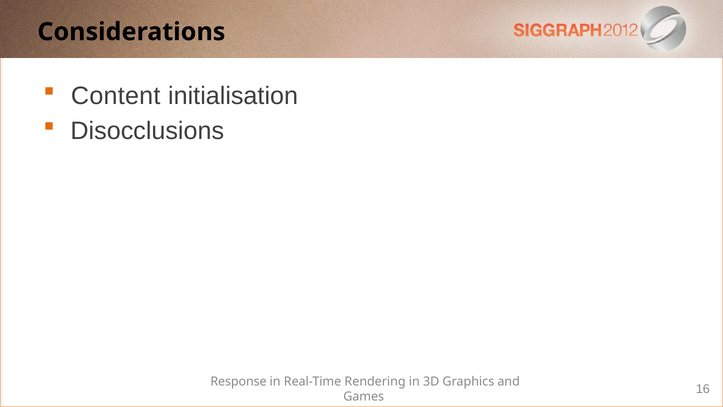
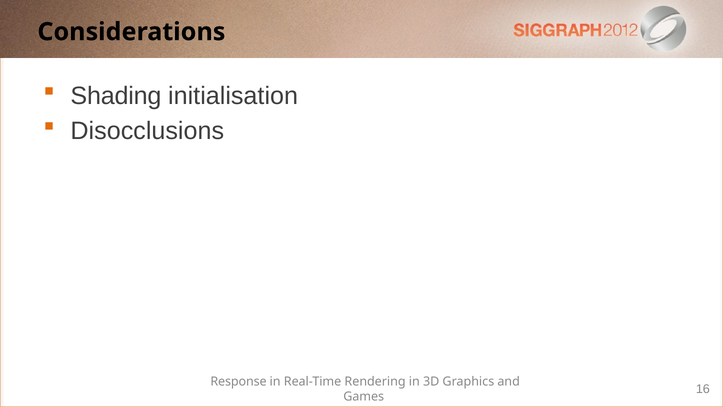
Content: Content -> Shading
